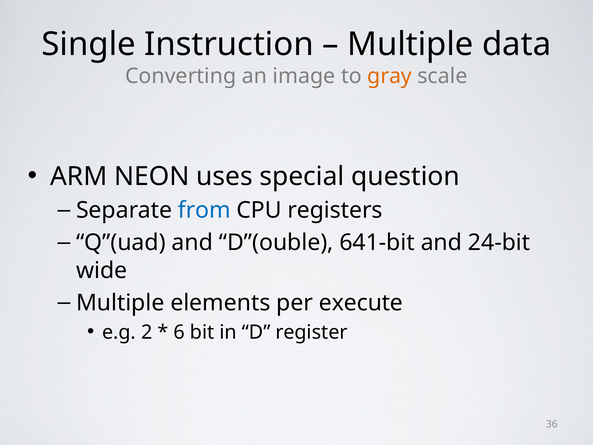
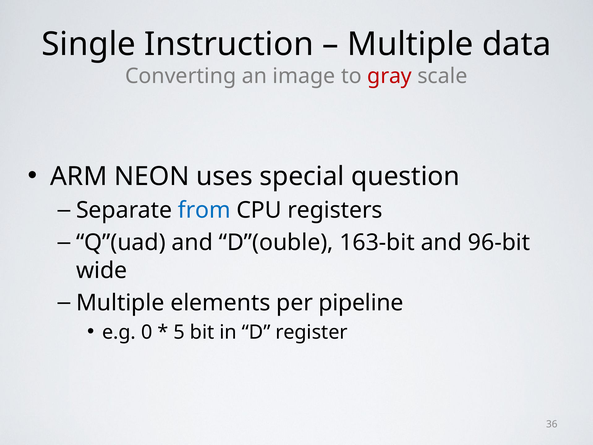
gray colour: orange -> red
641-bit: 641-bit -> 163-bit
24-bit: 24-bit -> 96-bit
execute: execute -> pipeline
2: 2 -> 0
6: 6 -> 5
